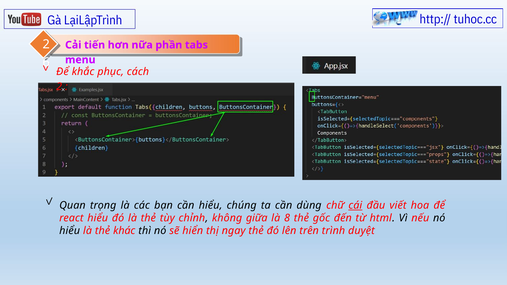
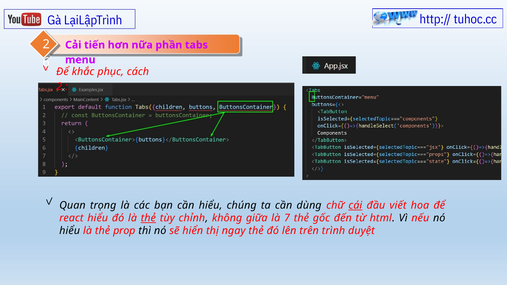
thẻ at (148, 218) underline: none -> present
8: 8 -> 7
khác: khác -> prop
